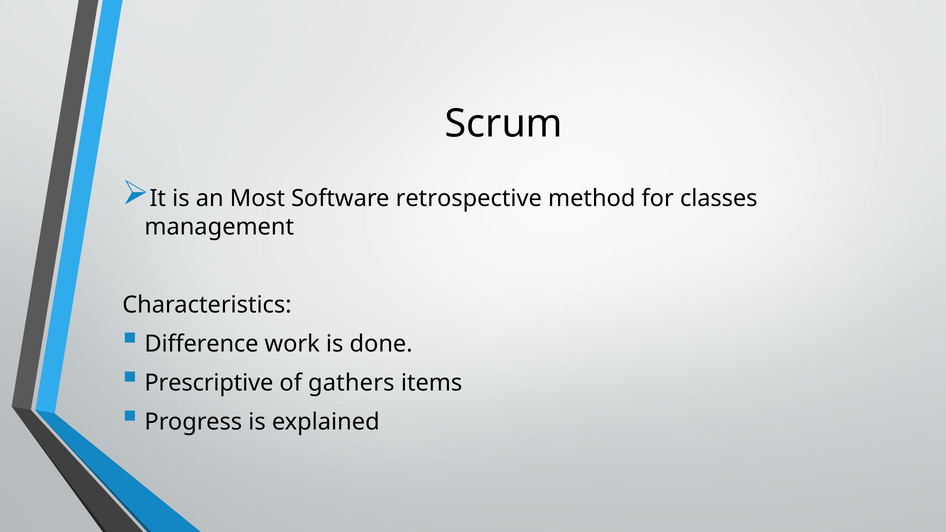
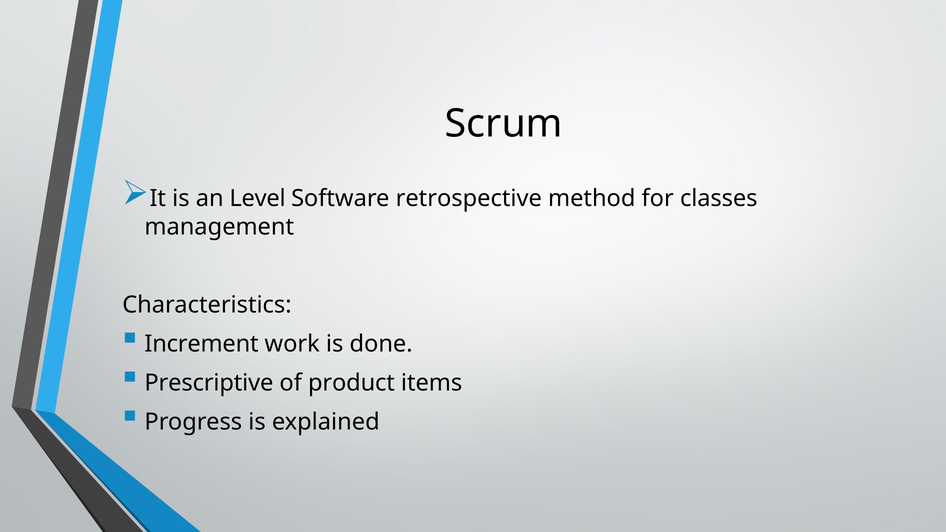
Most: Most -> Level
Difference: Difference -> Increment
gathers: gathers -> product
